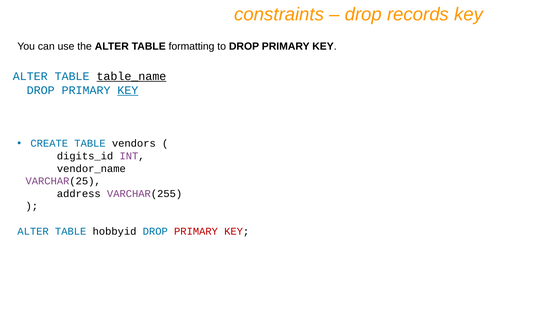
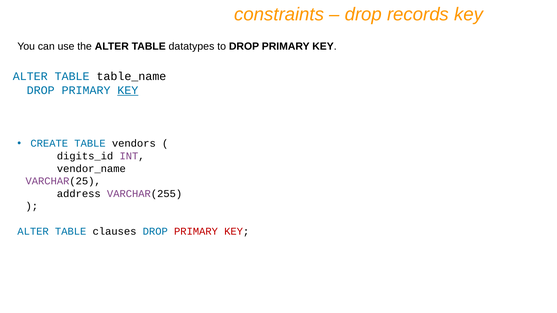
formatting: formatting -> datatypes
table_name underline: present -> none
hobbyid: hobbyid -> clauses
